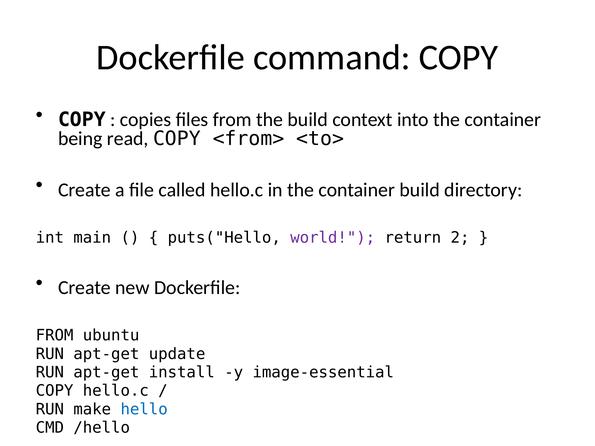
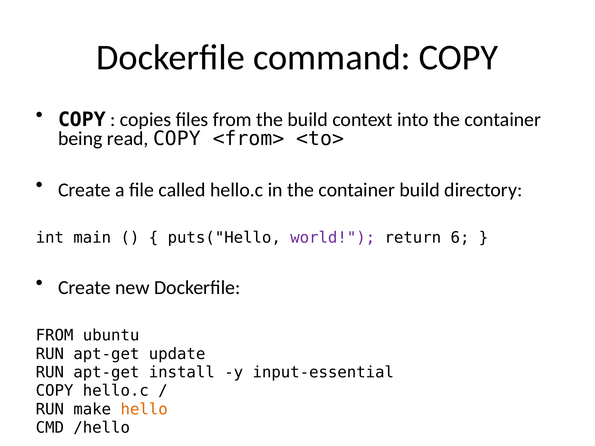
2: 2 -> 6
image-essential: image-essential -> input-essential
hello colour: blue -> orange
